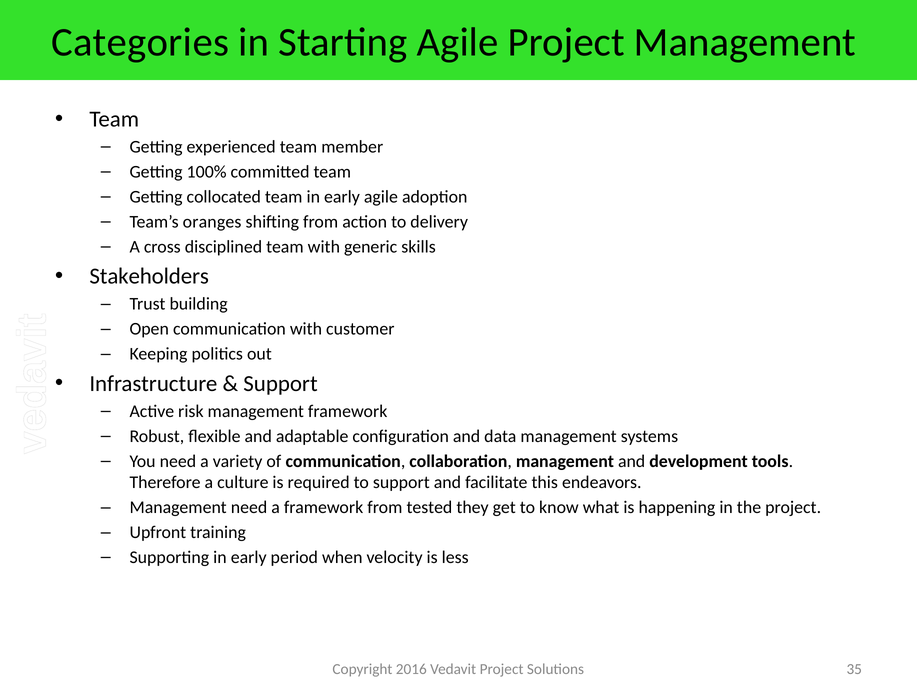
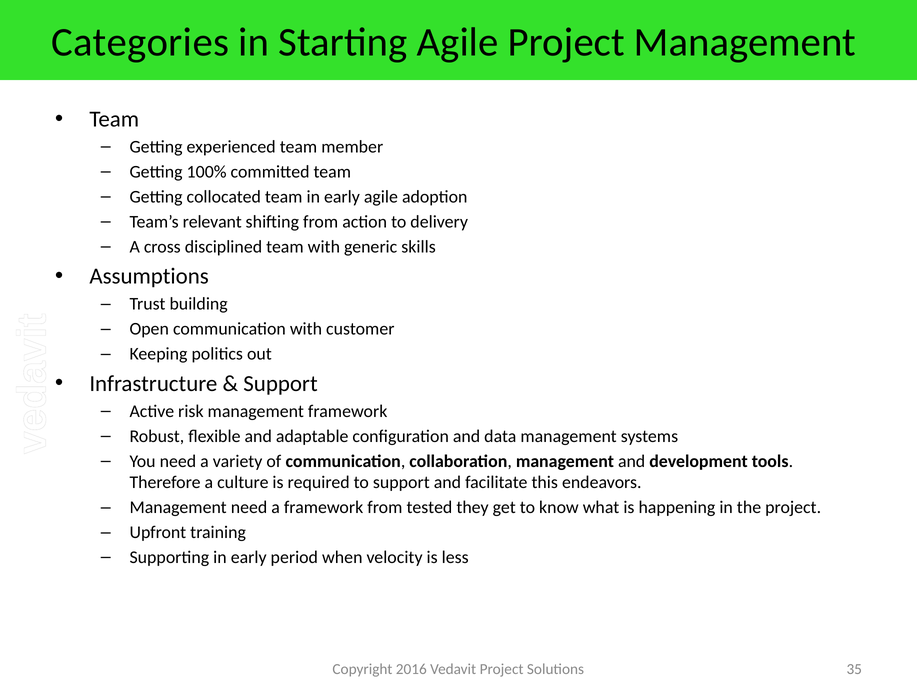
oranges: oranges -> relevant
Stakeholders: Stakeholders -> Assumptions
